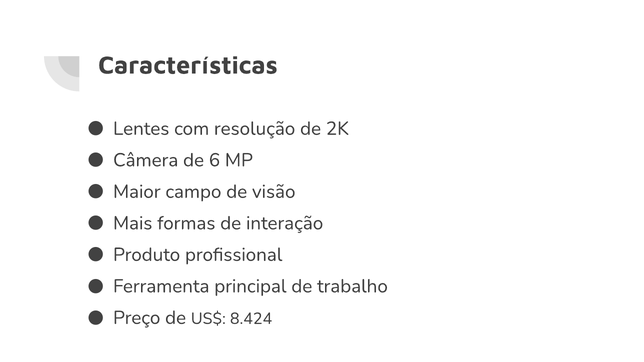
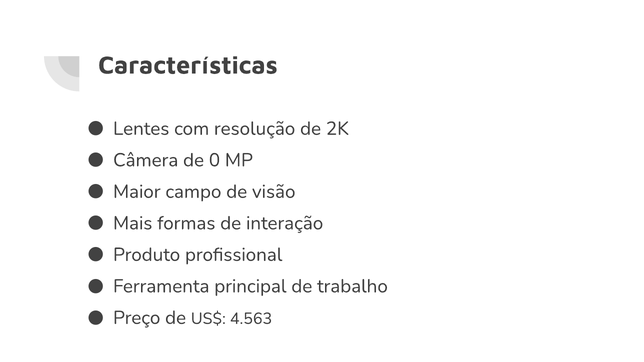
6: 6 -> 0
8.424: 8.424 -> 4.563
